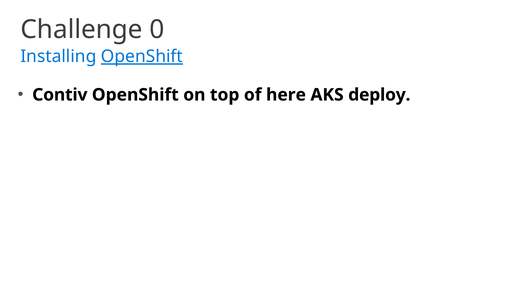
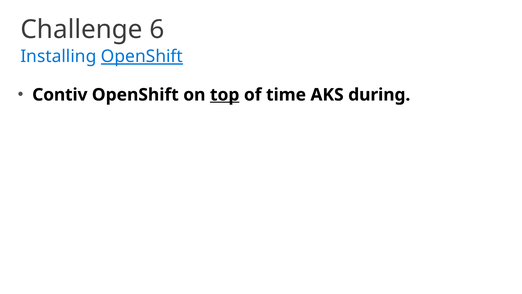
0: 0 -> 6
top underline: none -> present
here: here -> time
deploy: deploy -> during
